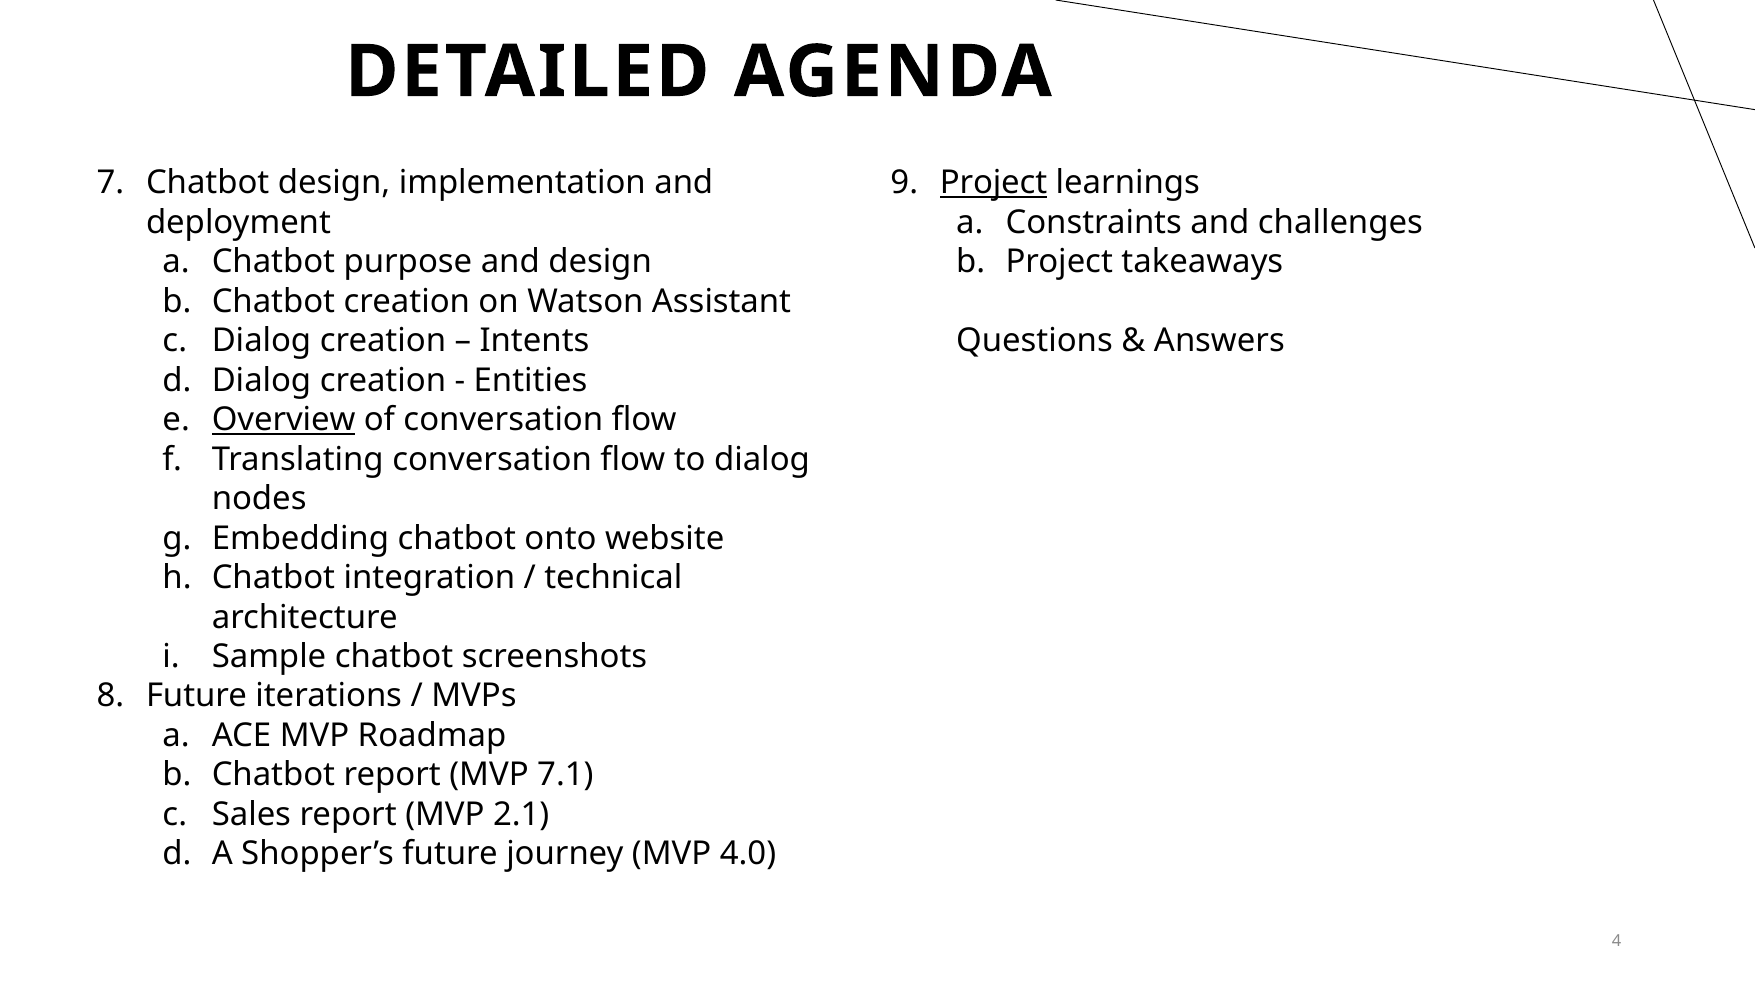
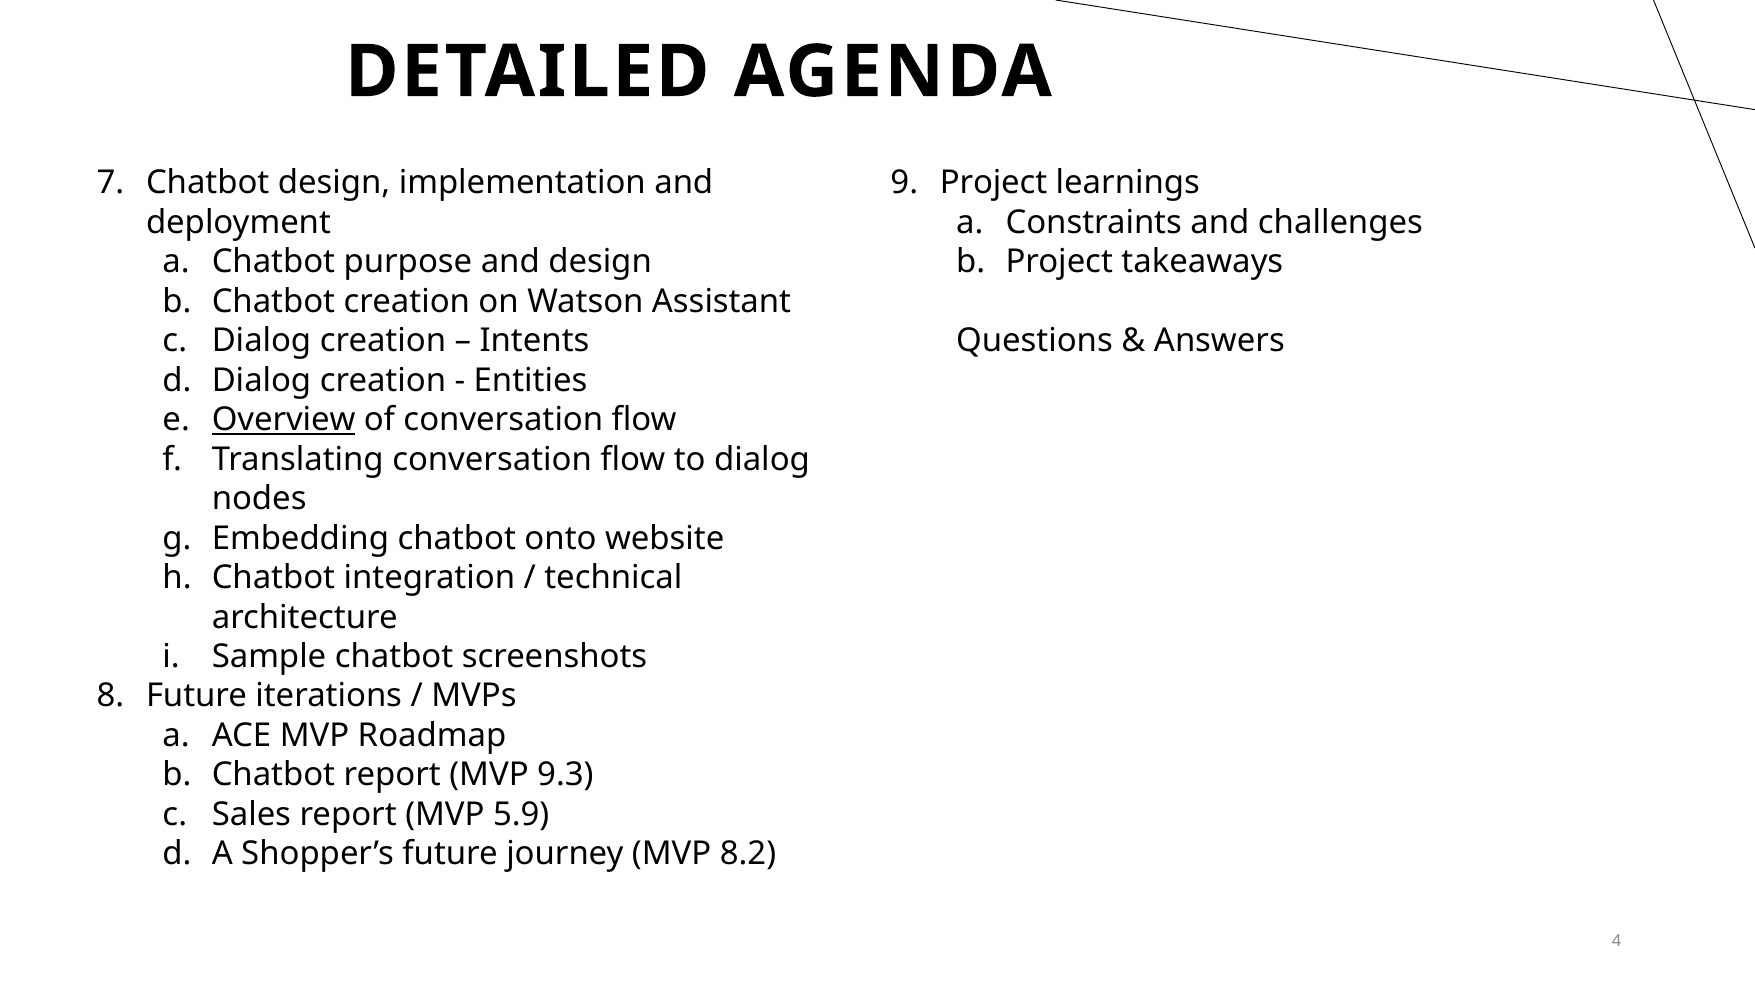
Project at (994, 183) underline: present -> none
7.1: 7.1 -> 9.3
2.1: 2.1 -> 5.9
4.0: 4.0 -> 8.2
